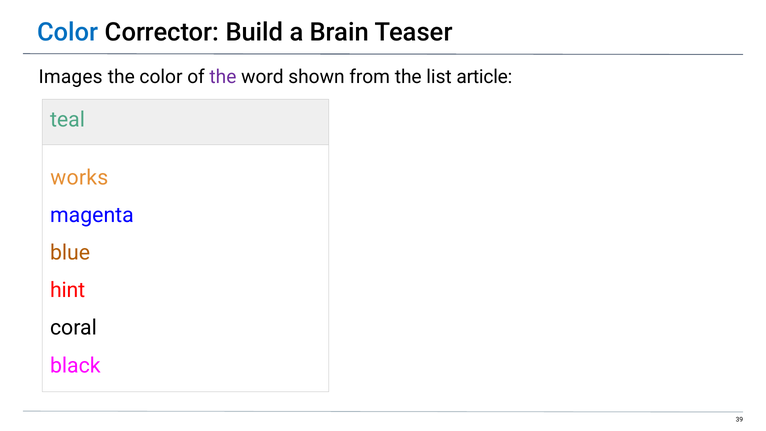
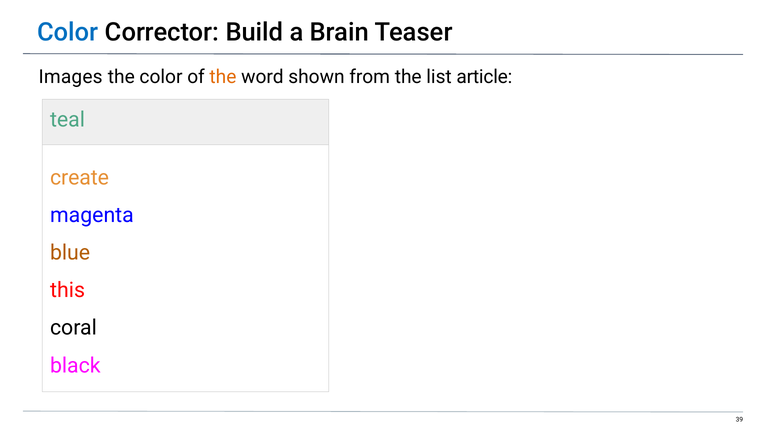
the at (223, 77) colour: purple -> orange
works: works -> create
hint: hint -> this
